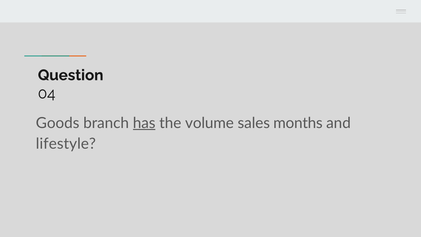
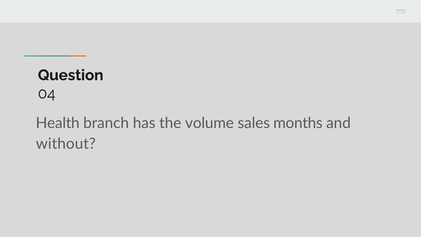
Goods: Goods -> Health
has underline: present -> none
lifestyle: lifestyle -> without
